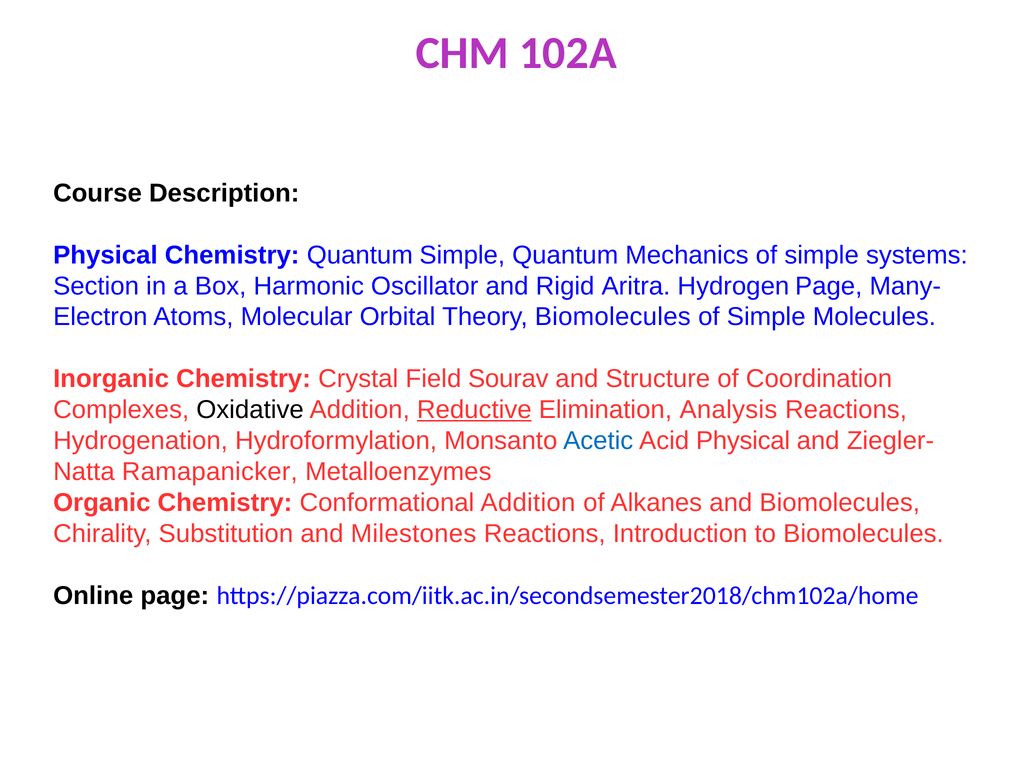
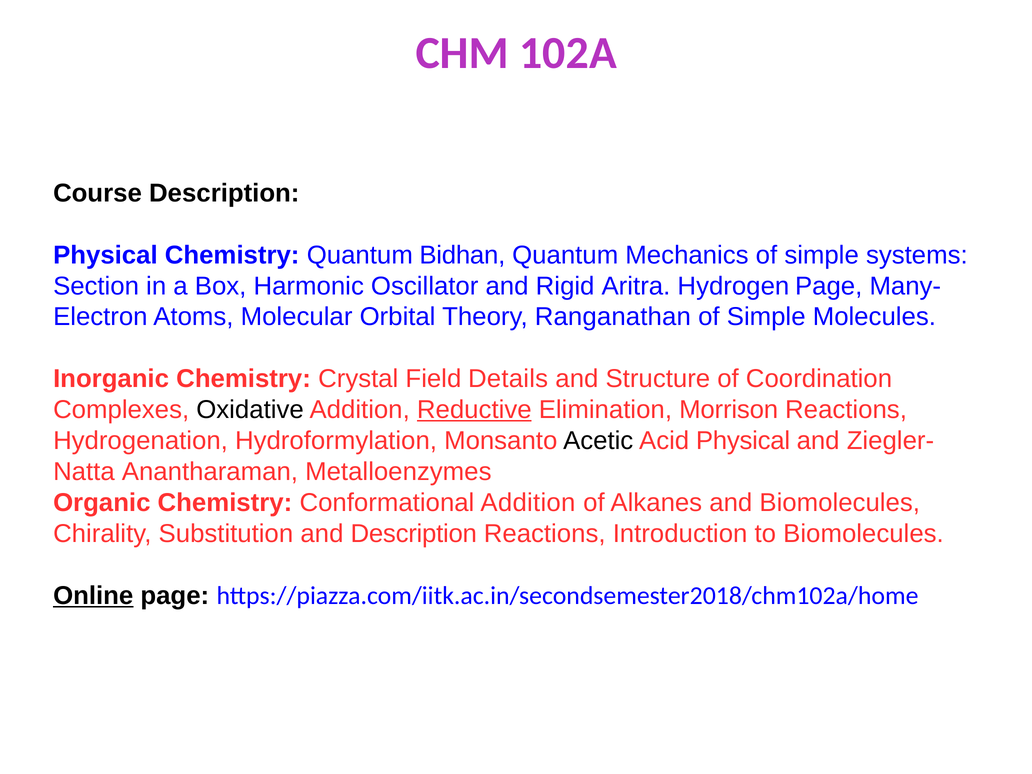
Quantum Simple: Simple -> Bidhan
Theory Biomolecules: Biomolecules -> Ranganathan
Sourav: Sourav -> Details
Analysis: Analysis -> Morrison
Acetic colour: blue -> black
Ramapanicker: Ramapanicker -> Anantharaman
and Milestones: Milestones -> Description
Online underline: none -> present
